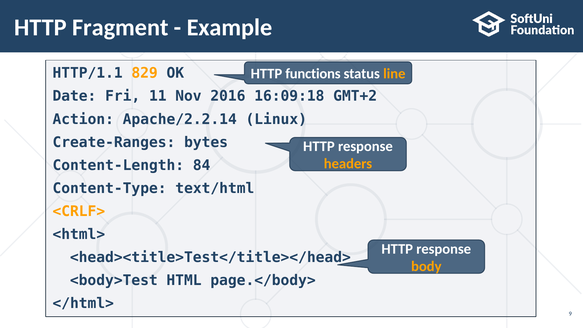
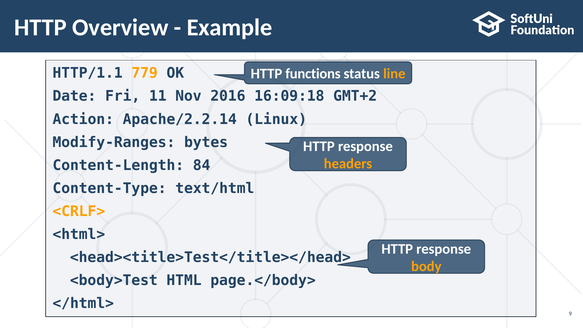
Fragment: Fragment -> Overview
829: 829 -> 779
Create-Ranges: Create-Ranges -> Modify-Ranges
